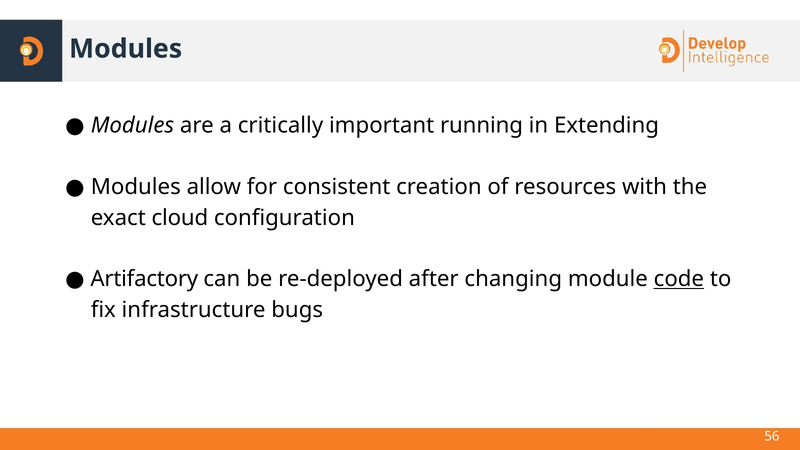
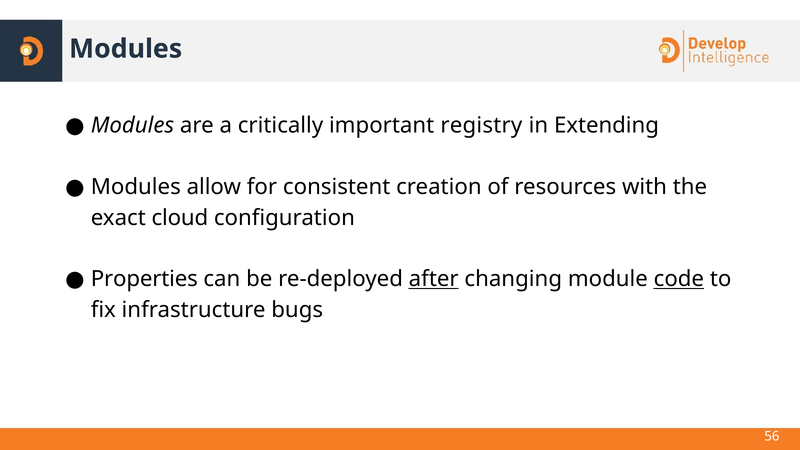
running: running -> registry
Artifactory: Artifactory -> Properties
after underline: none -> present
